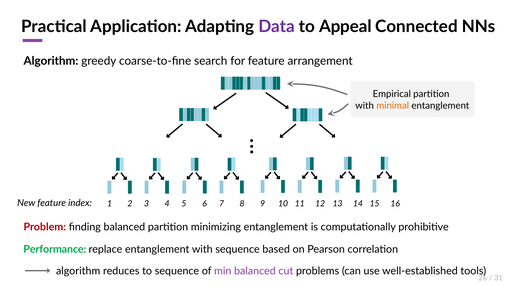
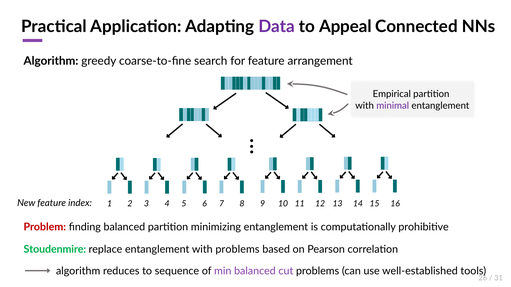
minimal colour: orange -> purple
Performance: Performance -> Stoudenmire
with sequence: sequence -> problems
